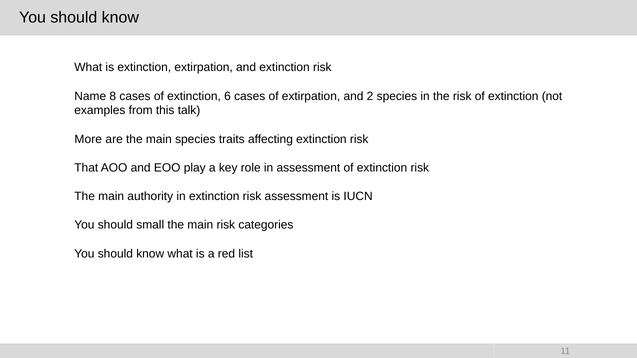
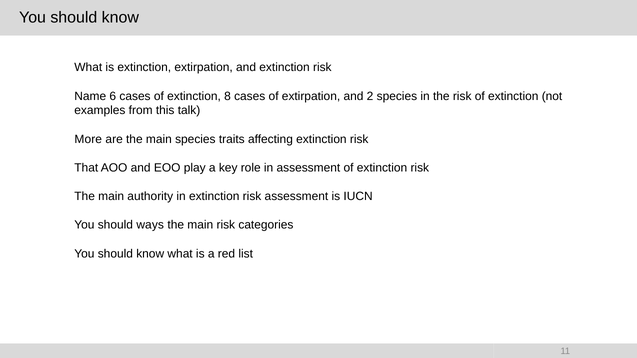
8: 8 -> 6
6: 6 -> 8
small: small -> ways
